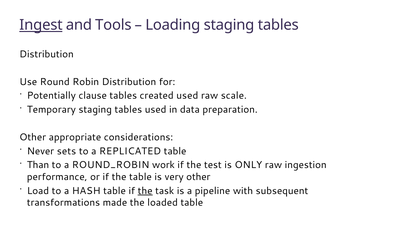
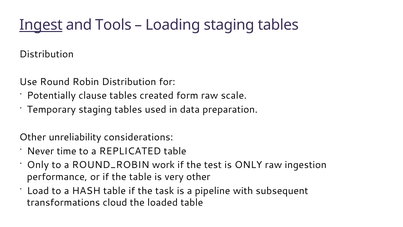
created used: used -> form
appropriate: appropriate -> unreliability
sets: sets -> time
Than at (38, 165): Than -> Only
the at (145, 190) underline: present -> none
made: made -> cloud
